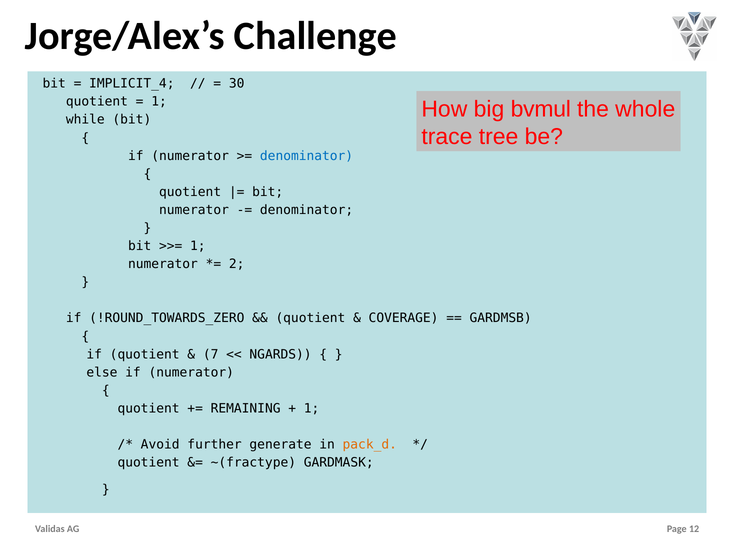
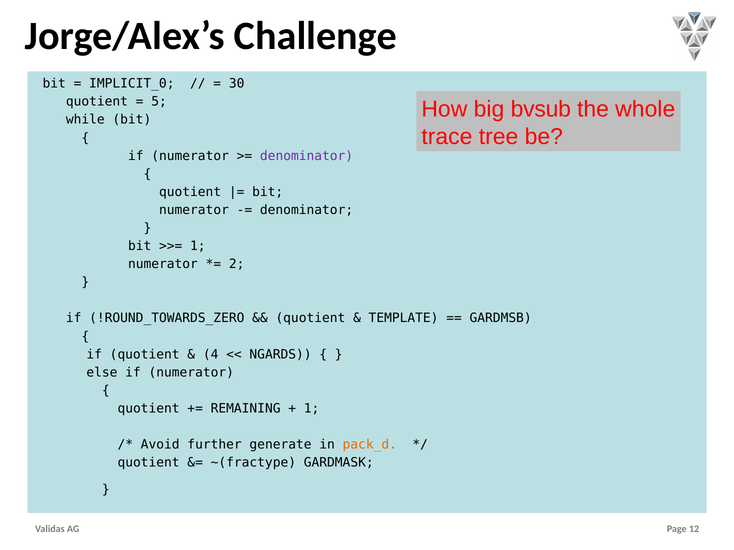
IMPLICIT_4: IMPLICIT_4 -> IMPLICIT_0
1 at (159, 102): 1 -> 5
bvmul: bvmul -> bvsub
denominator at (307, 156) colour: blue -> purple
COVERAGE: COVERAGE -> TEMPLATE
7: 7 -> 4
